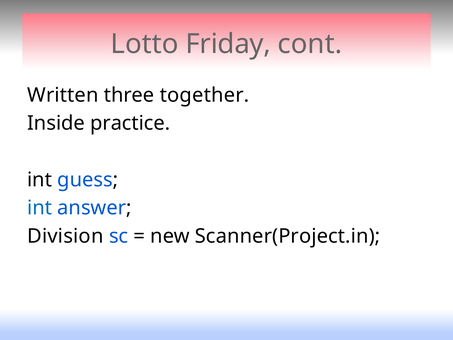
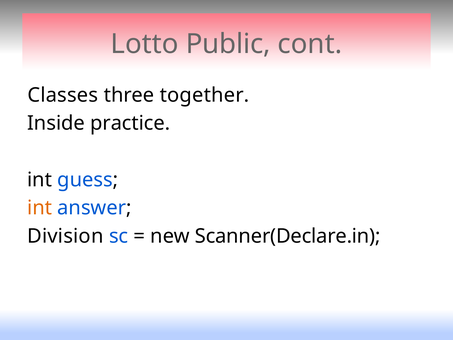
Friday: Friday -> Public
Written: Written -> Classes
int at (40, 208) colour: blue -> orange
Scanner(Project.in: Scanner(Project.in -> Scanner(Declare.in
